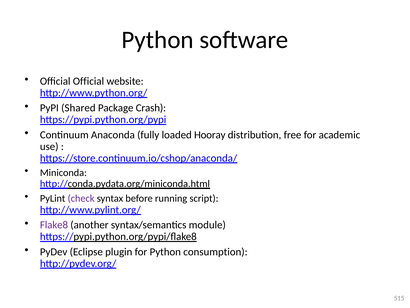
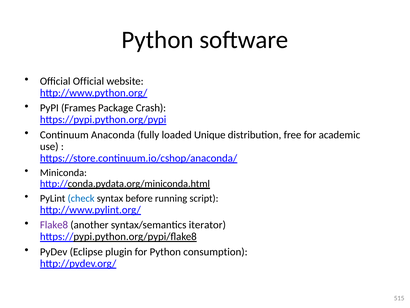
Shared: Shared -> Frames
Hooray: Hooray -> Unique
check colour: purple -> blue
module: module -> iterator
